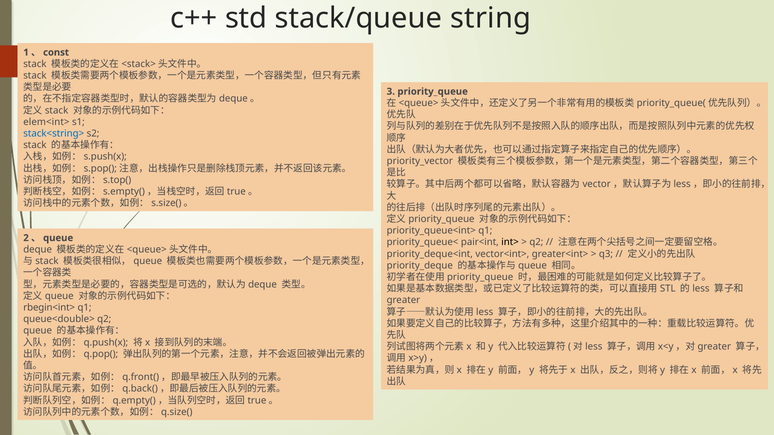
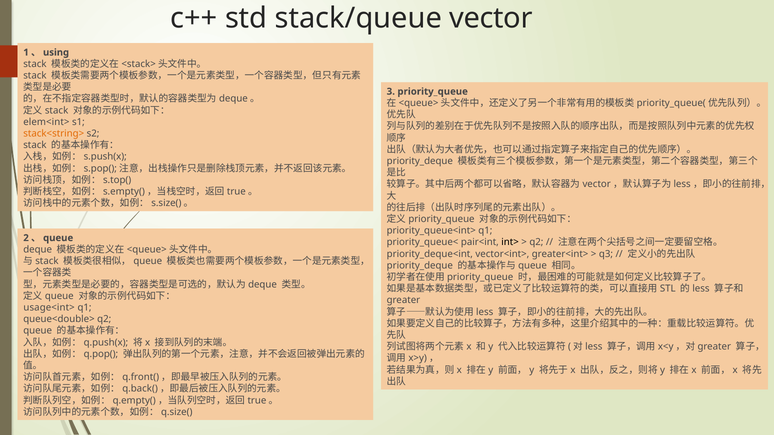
string: string -> vector
const: const -> using
stack<string> colour: blue -> orange
priority_vector at (420, 161): priority_vector -> priority_deque
rbegin<int>: rbegin<int> -> usage<int>
